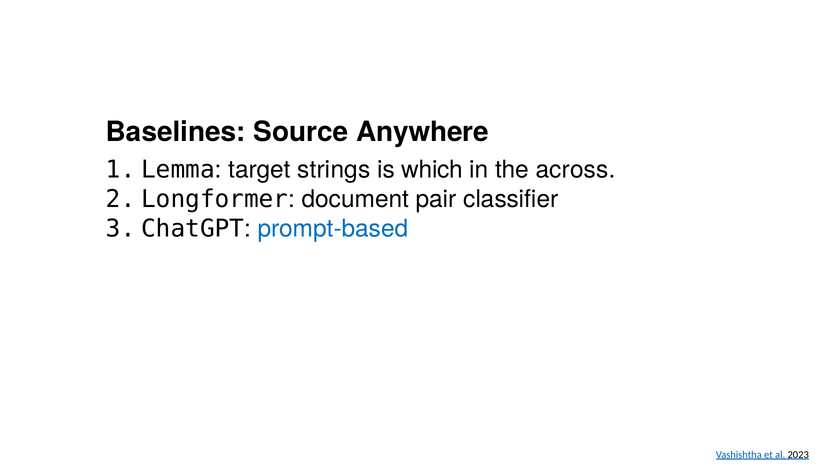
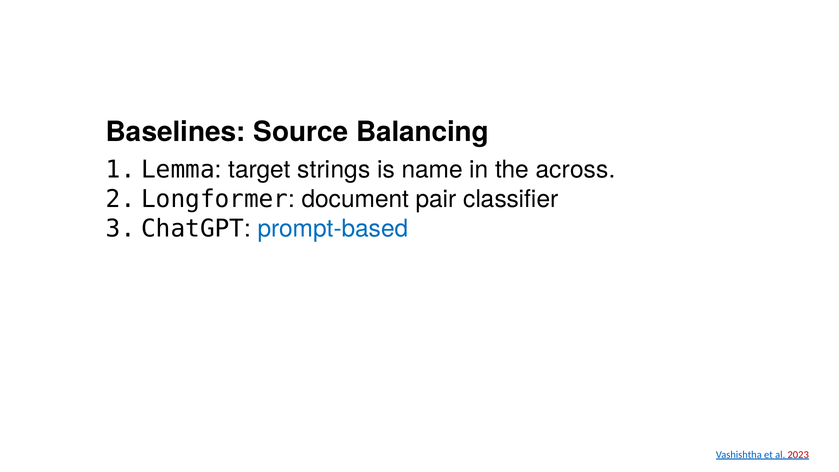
Anywhere: Anywhere -> Balancing
which: which -> name
2023 colour: black -> red
